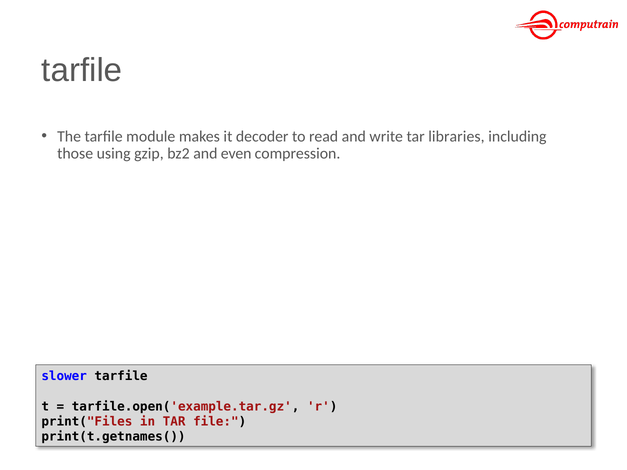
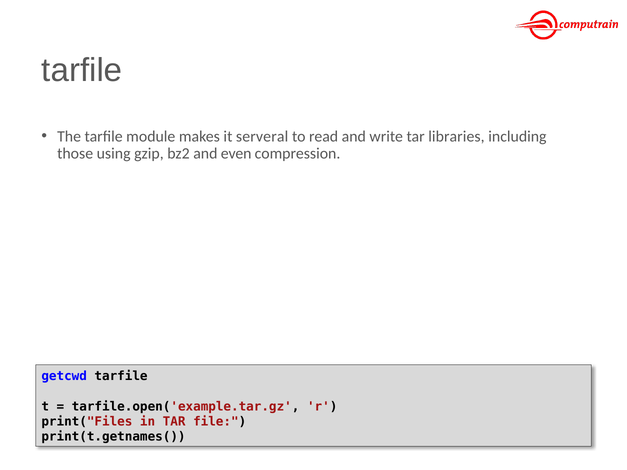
decoder: decoder -> serveral
slower: slower -> getcwd
